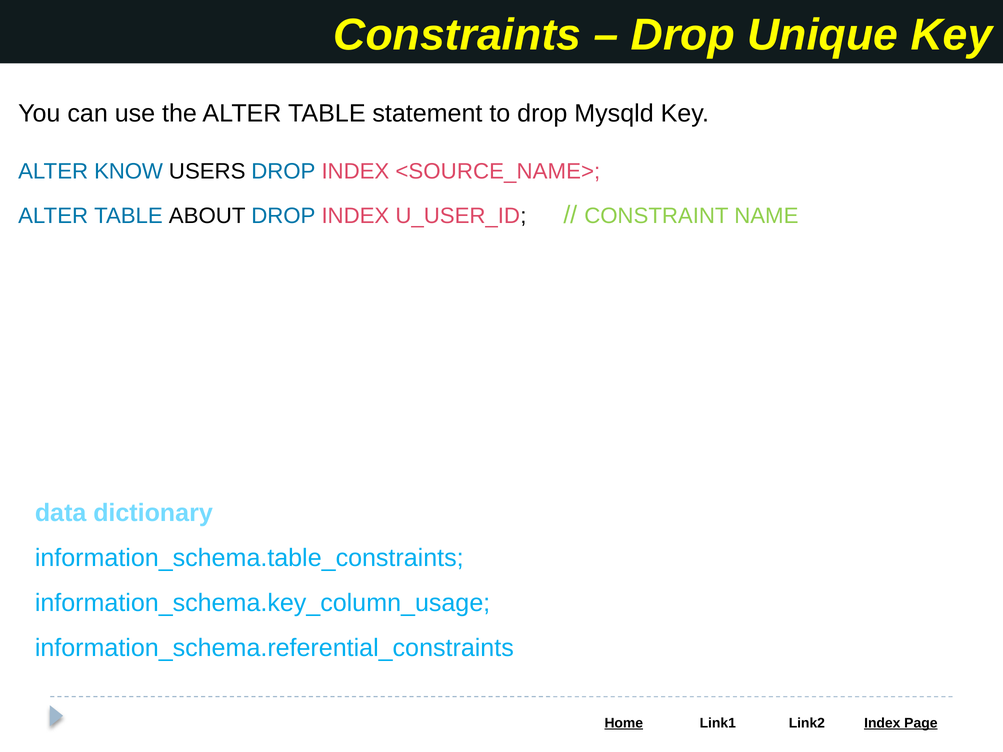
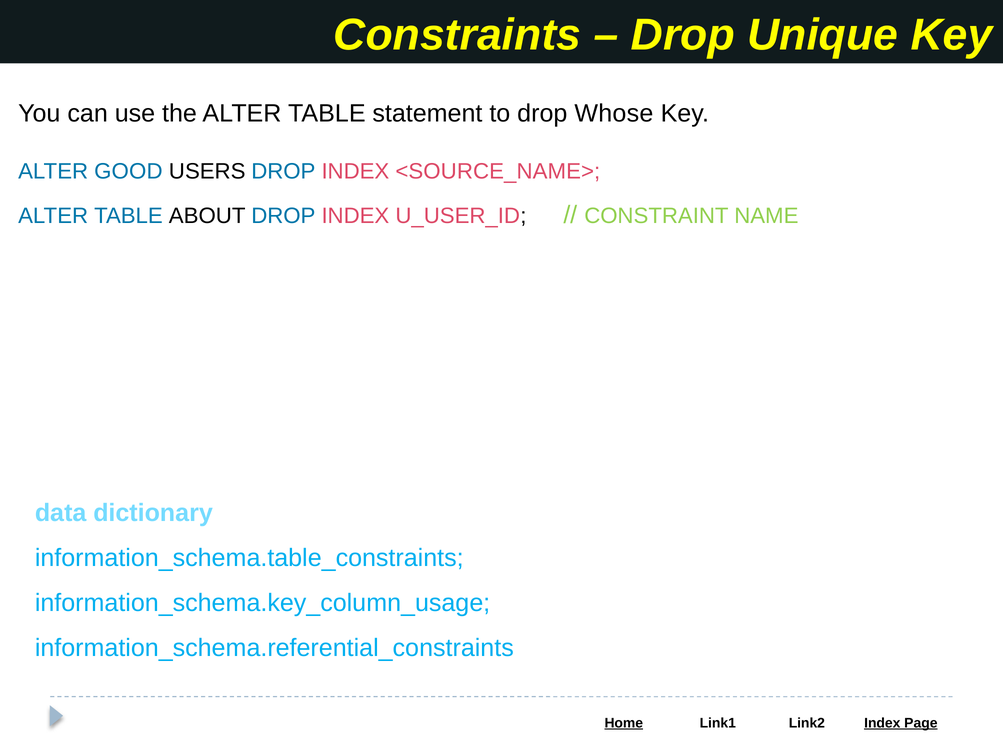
Mysqld: Mysqld -> Whose
KNOW: KNOW -> GOOD
